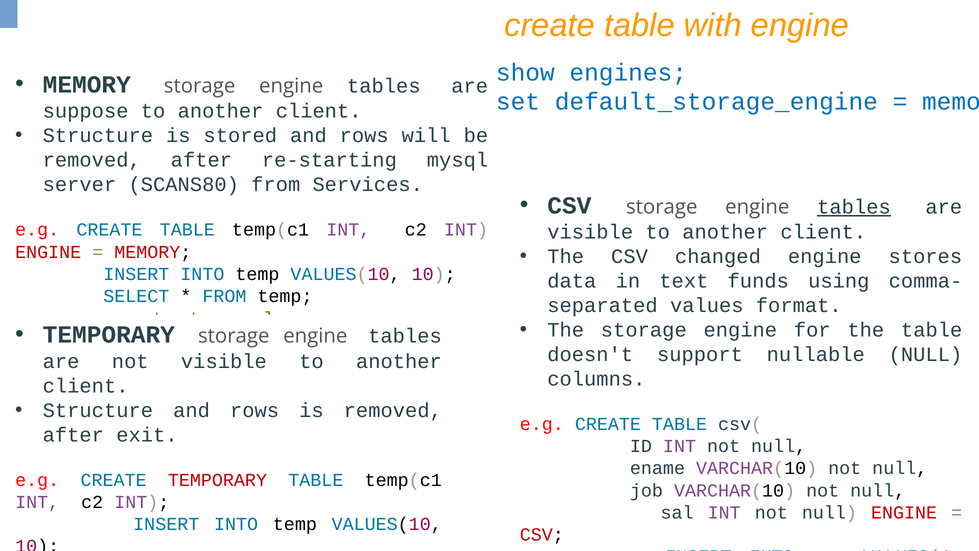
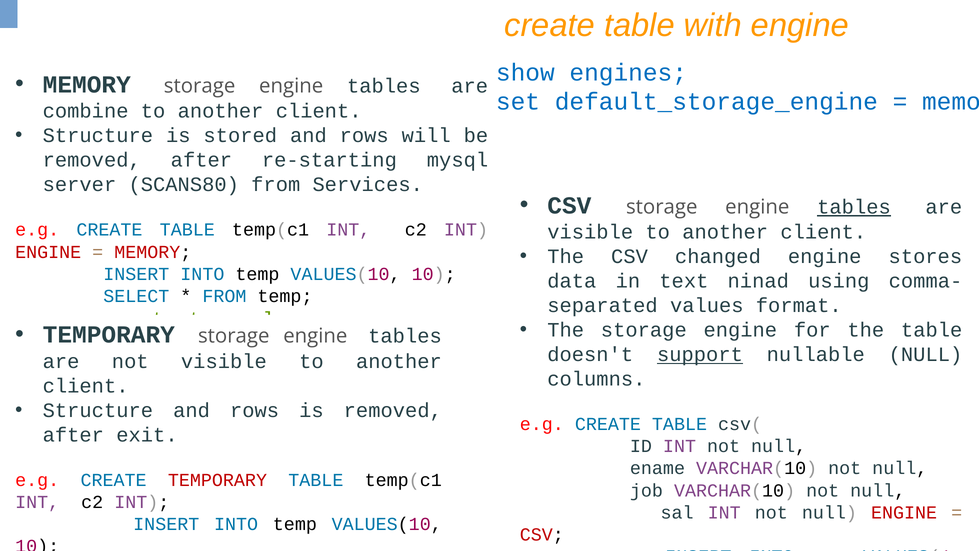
suppose: suppose -> combine
funds: funds -> ninad
support underline: none -> present
